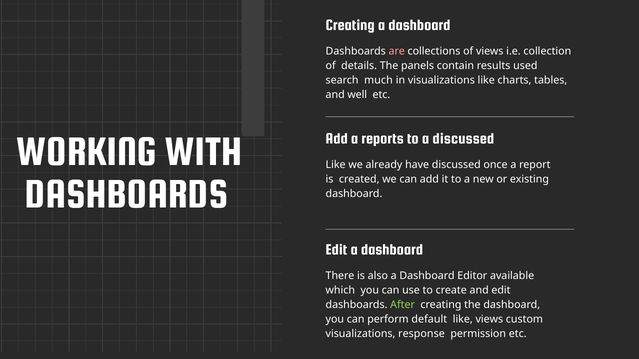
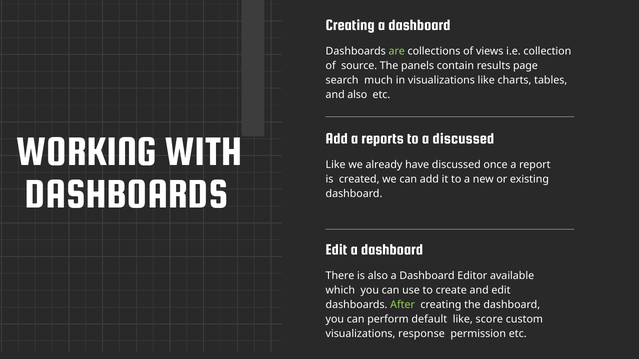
are colour: pink -> light green
details: details -> source
used: used -> page
and well: well -> also
like views: views -> score
